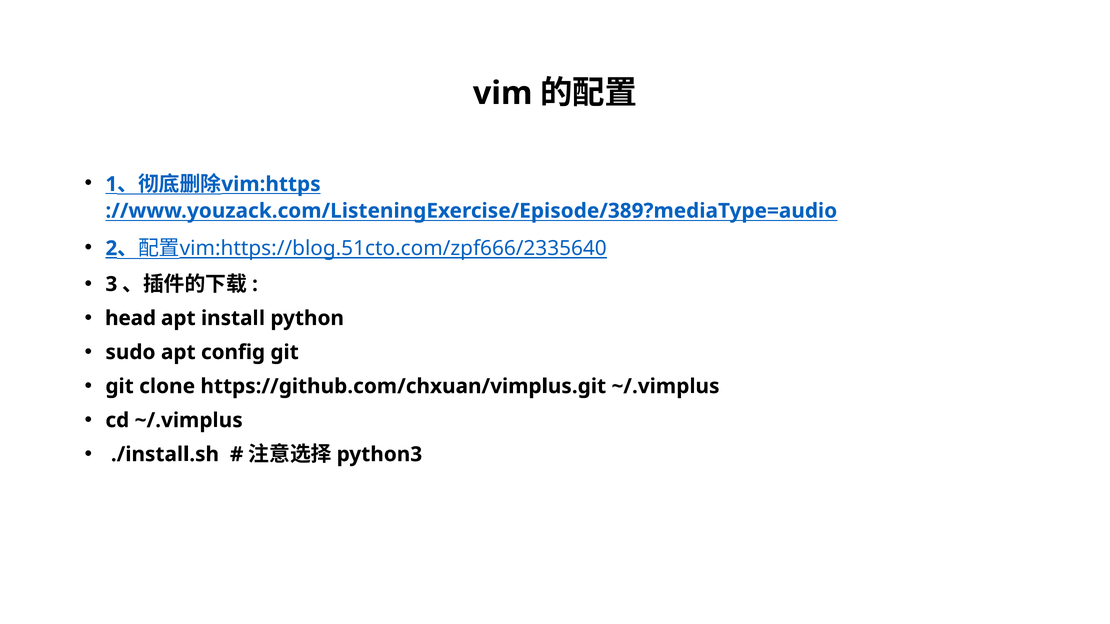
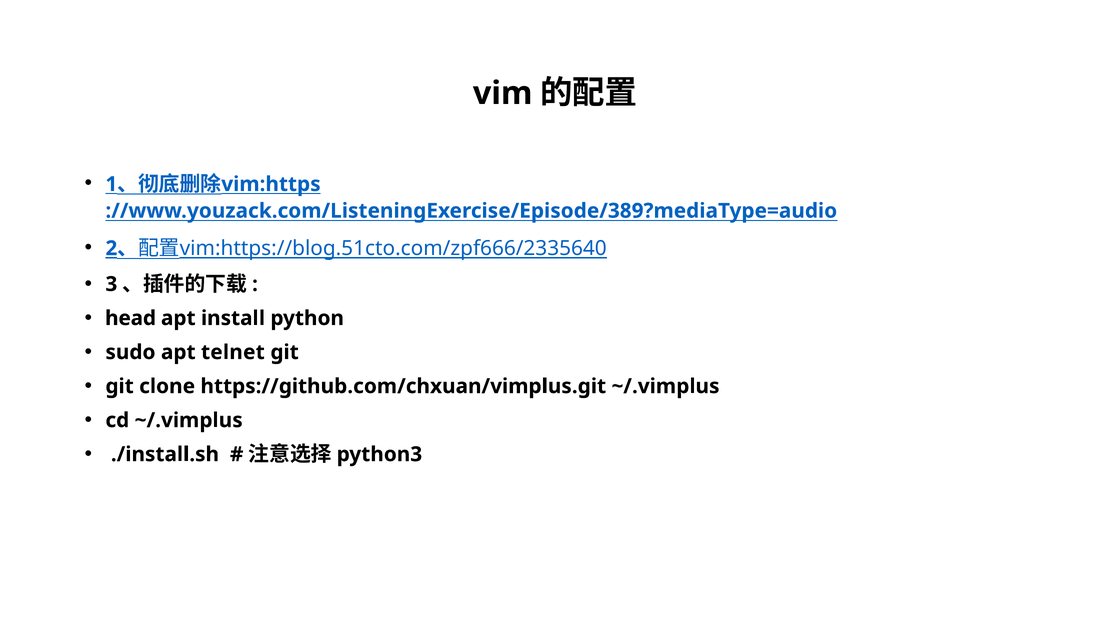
config: config -> telnet
